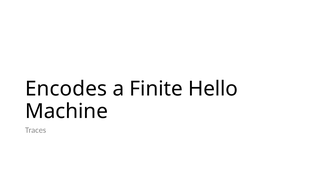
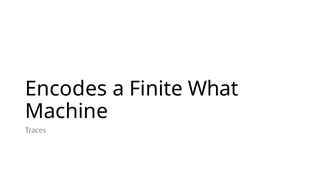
Hello: Hello -> What
